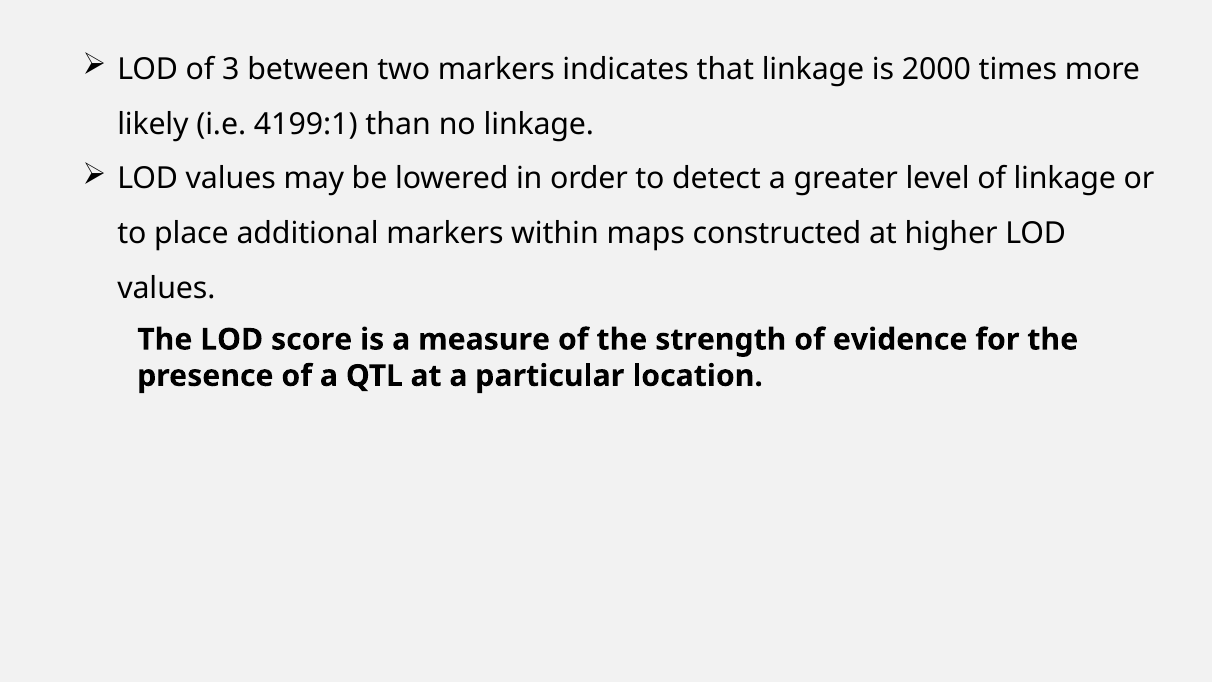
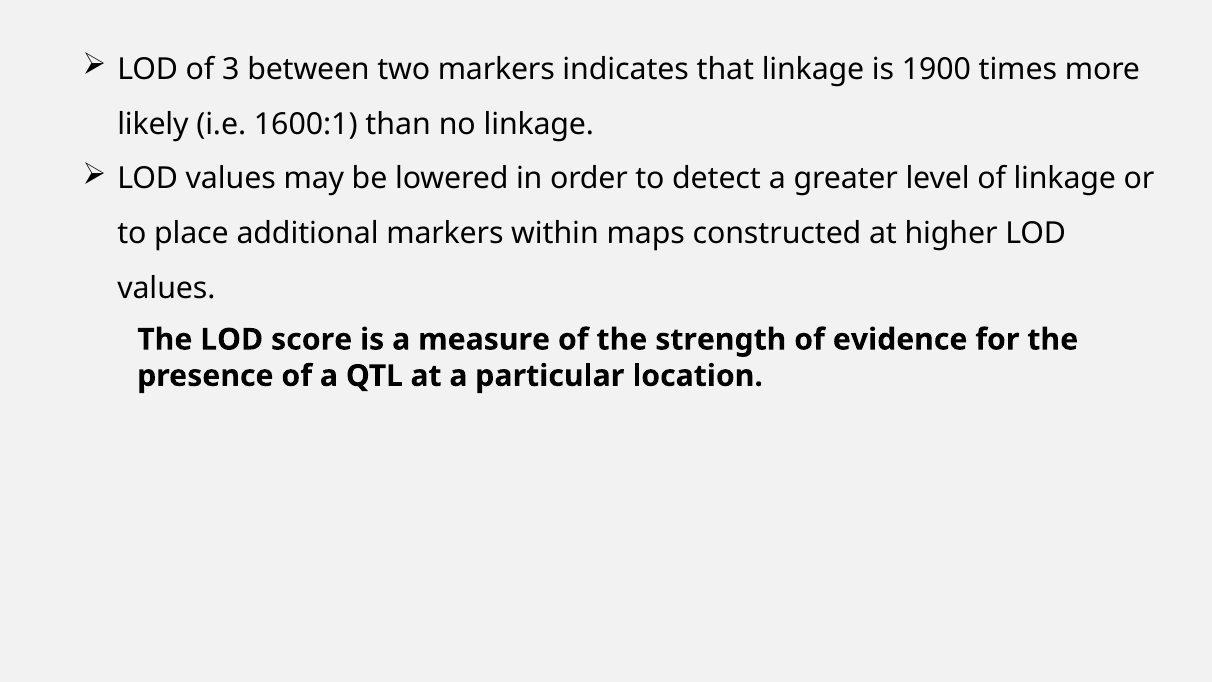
2000: 2000 -> 1900
4199:1: 4199:1 -> 1600:1
